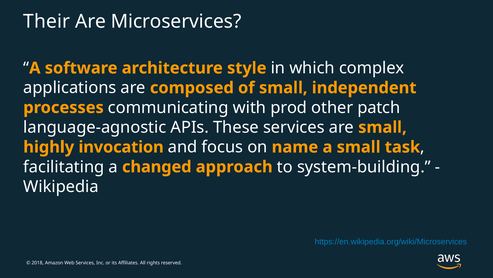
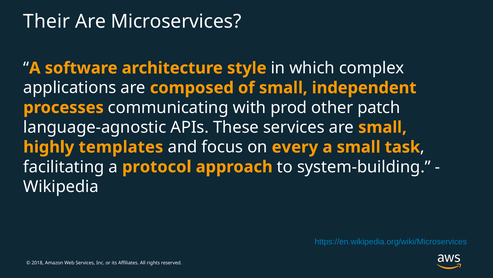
invocation: invocation -> templates
name: name -> every
changed: changed -> protocol
